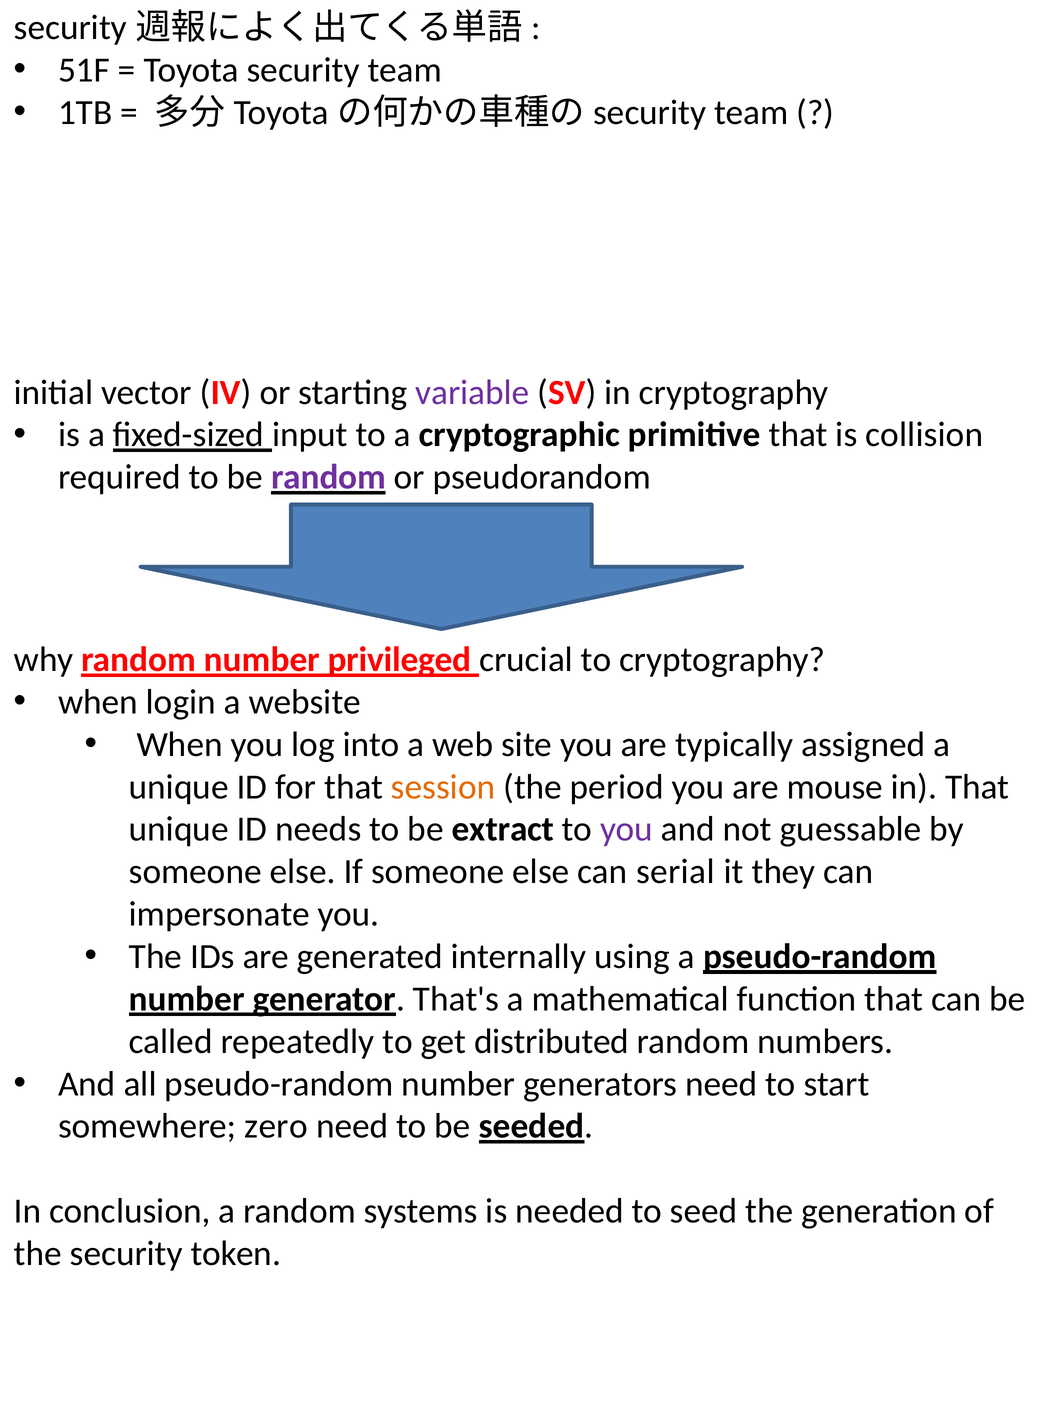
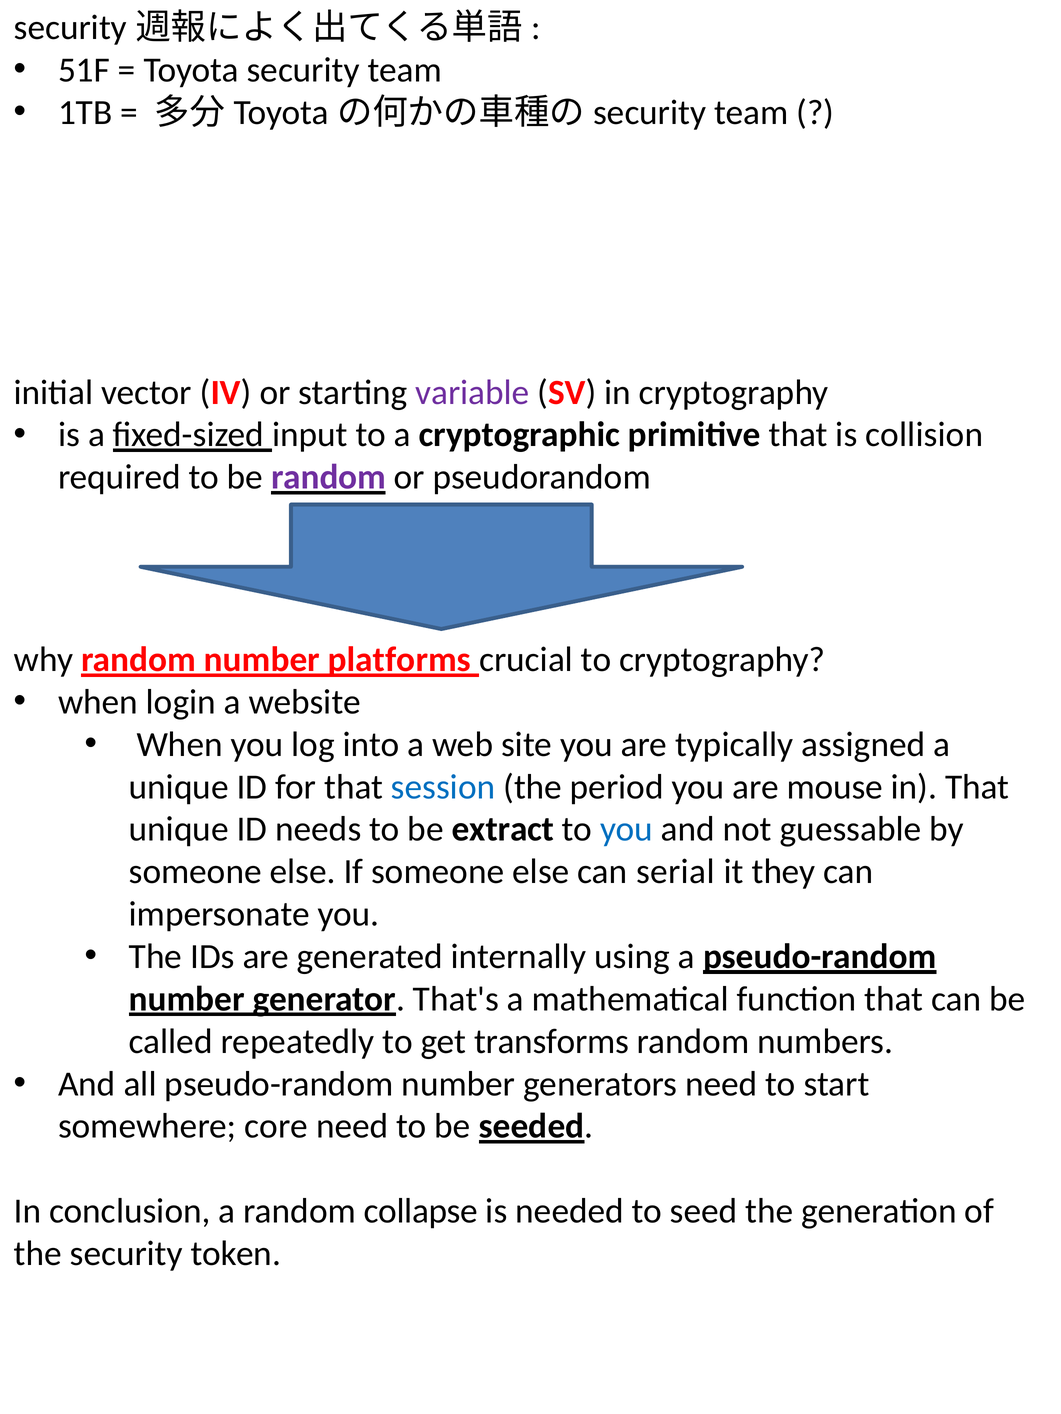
privileged: privileged -> platforms
session colour: orange -> blue
you at (627, 830) colour: purple -> blue
distributed: distributed -> transforms
zero: zero -> core
systems: systems -> collapse
